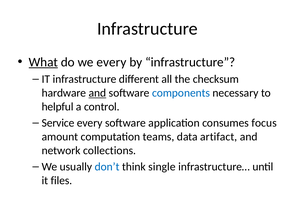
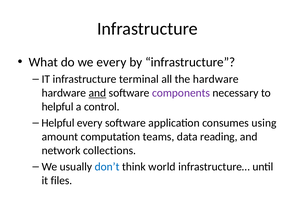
What underline: present -> none
different: different -> terminal
the checksum: checksum -> hardware
components colour: blue -> purple
Service at (58, 122): Service -> Helpful
focus: focus -> using
artifact: artifact -> reading
single: single -> world
